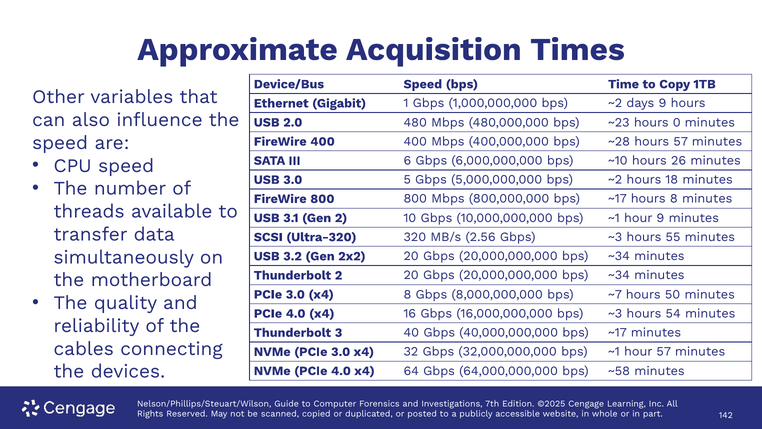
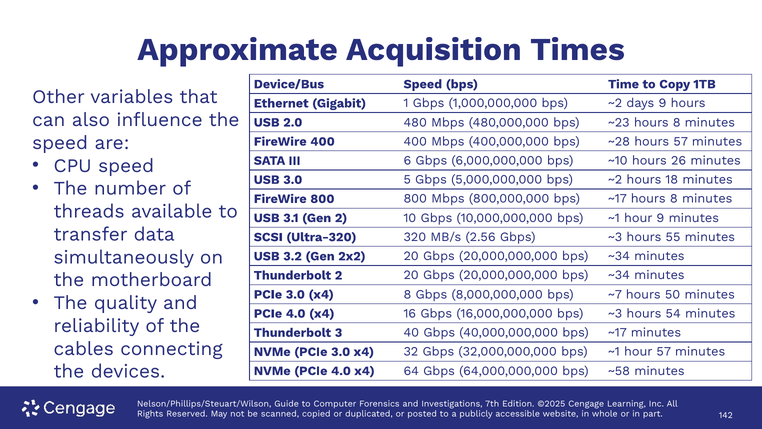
~23 hours 0: 0 -> 8
